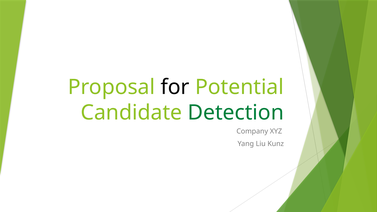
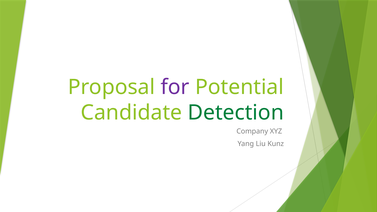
for colour: black -> purple
